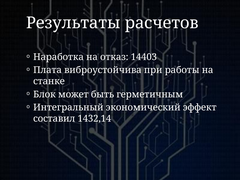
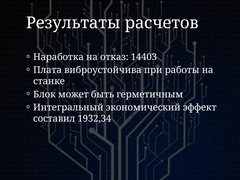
1432,14: 1432,14 -> 1932,34
